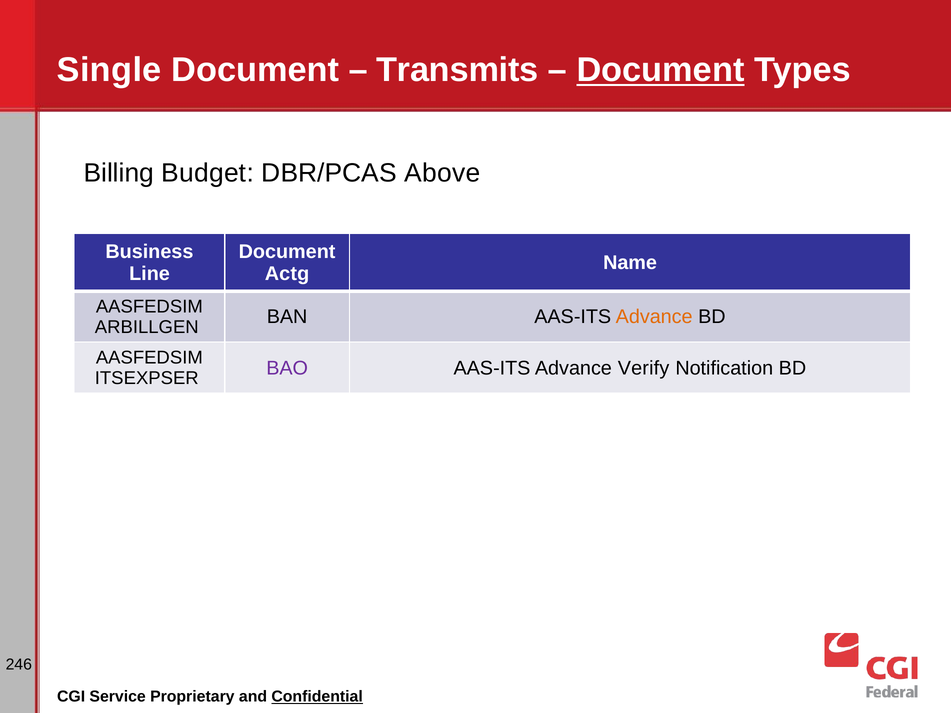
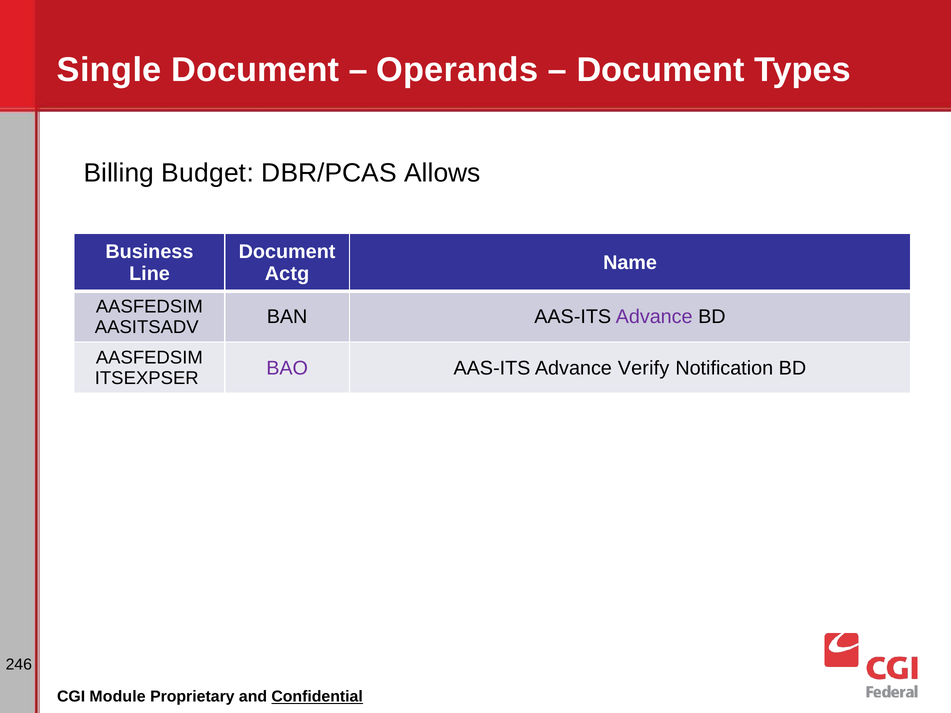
Transmits: Transmits -> Operands
Document at (661, 70) underline: present -> none
Above: Above -> Allows
Advance at (654, 317) colour: orange -> purple
ARBILLGEN: ARBILLGEN -> AASITSADV
Service: Service -> Module
